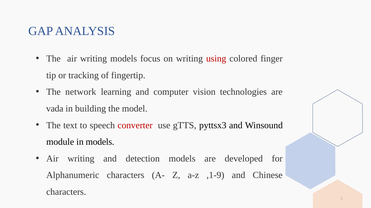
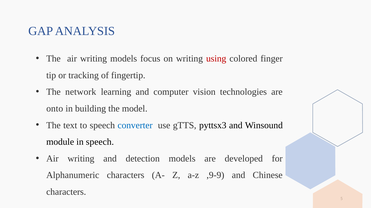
vada: vada -> onto
converter colour: red -> blue
in models: models -> speech
,1-9: ,1-9 -> ,9-9
